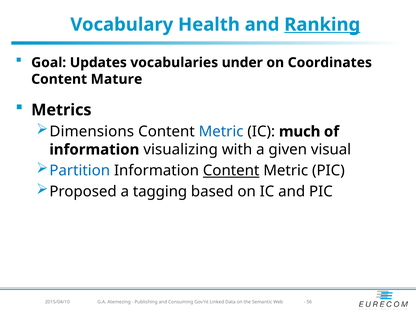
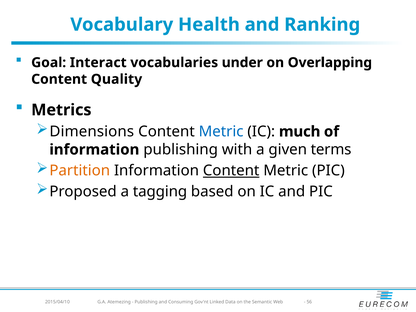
Ranking underline: present -> none
Updates: Updates -> Interact
Coordinates: Coordinates -> Overlapping
Mature: Mature -> Quality
information visualizing: visualizing -> publishing
visual: visual -> terms
Partition colour: blue -> orange
